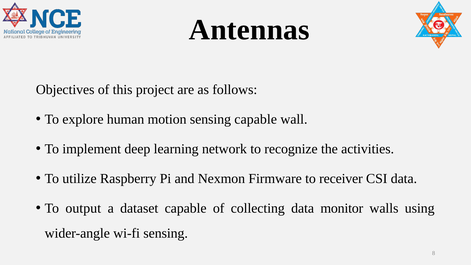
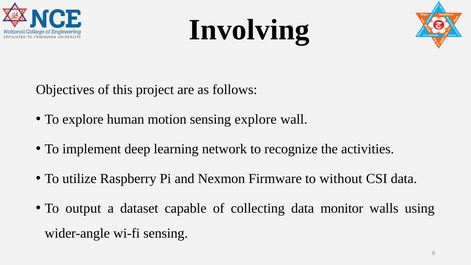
Antennas: Antennas -> Involving
sensing capable: capable -> explore
receiver: receiver -> without
